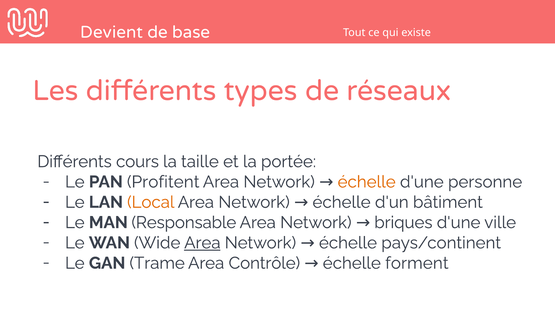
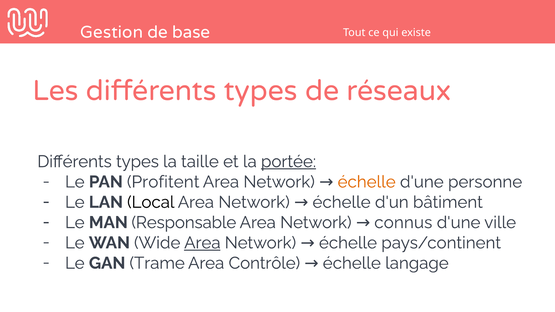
Devient: Devient -> Gestion
cours at (138, 162): cours -> types
portée underline: none -> present
Local colour: orange -> black
briques: briques -> connus
forment: forment -> langage
